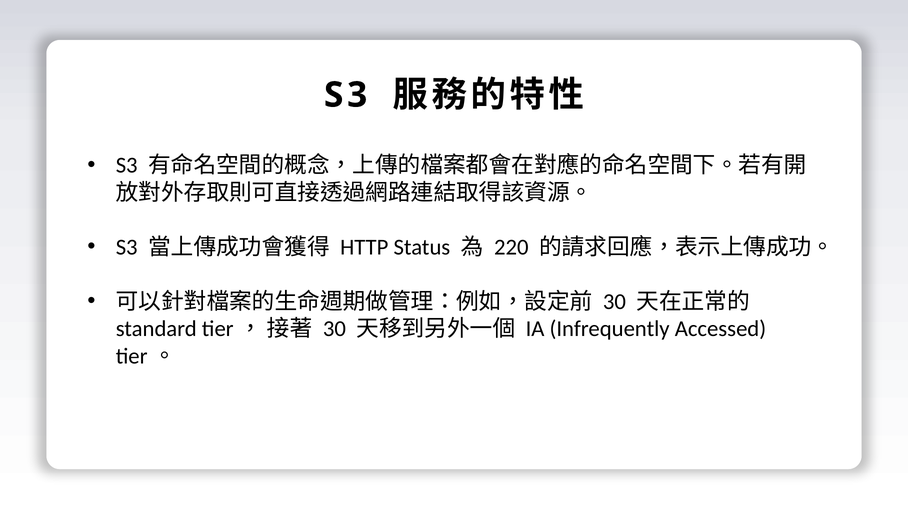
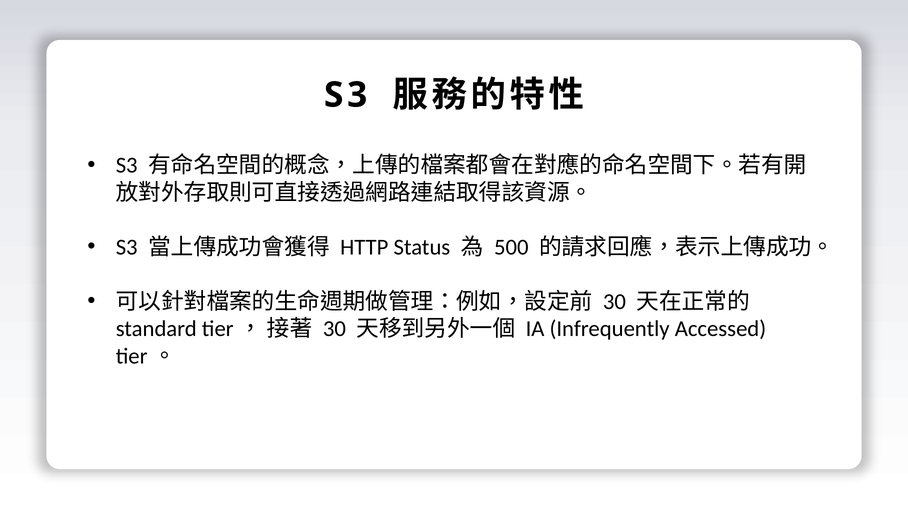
220: 220 -> 500
